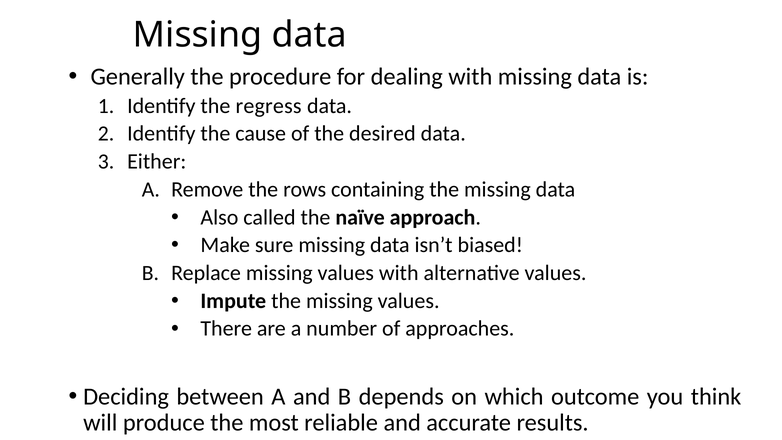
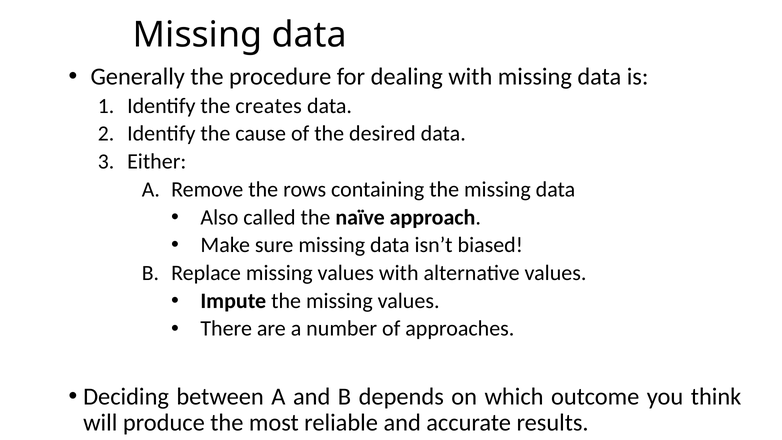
regress: regress -> creates
